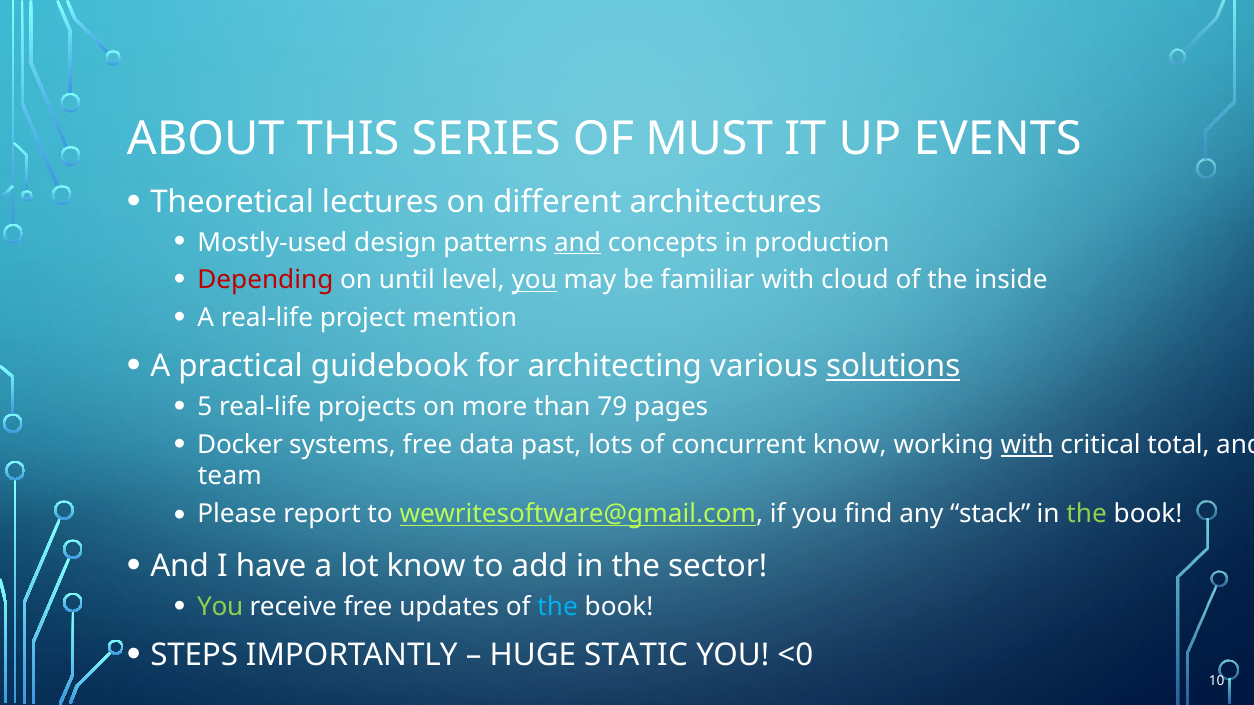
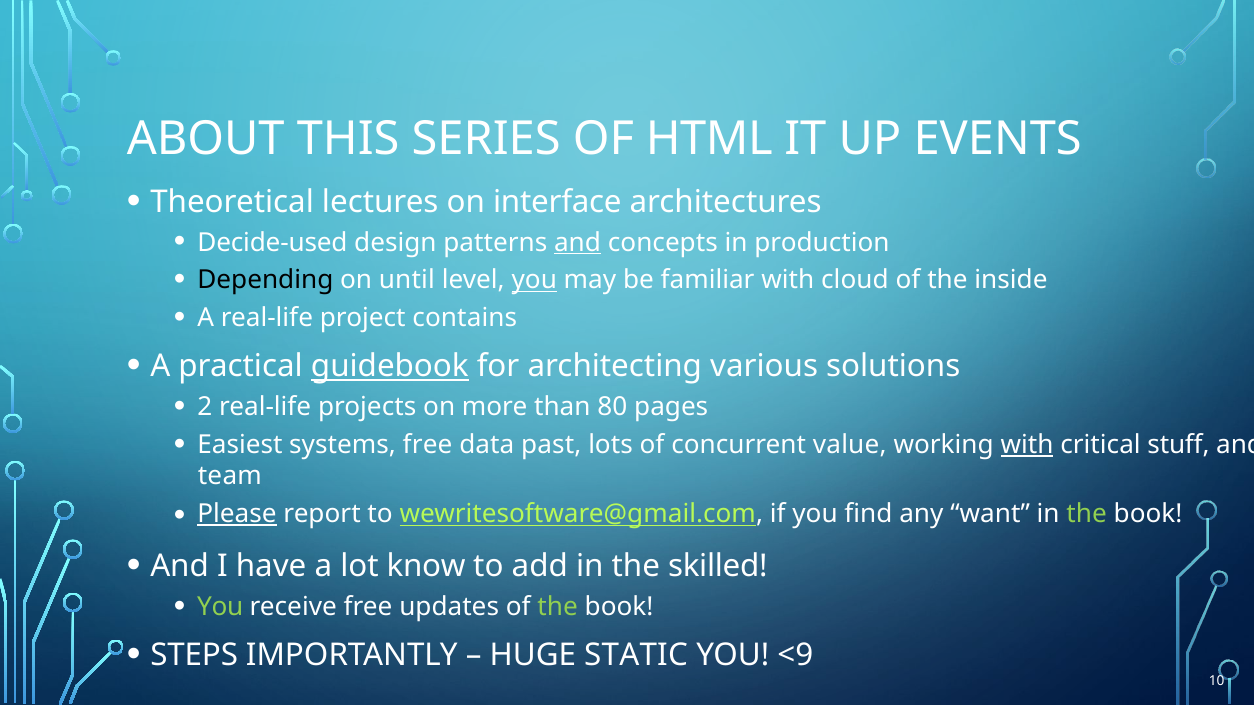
MUST: MUST -> HTML
different: different -> interface
Mostly-used: Mostly-used -> Decide-used
Depending colour: red -> black
mention: mention -> contains
guidebook underline: none -> present
solutions underline: present -> none
5: 5 -> 2
79: 79 -> 80
Docker: Docker -> Easiest
concurrent know: know -> value
total: total -> stuff
Please underline: none -> present
stack: stack -> want
sector: sector -> skilled
the at (558, 607) colour: light blue -> light green
<0: <0 -> <9
